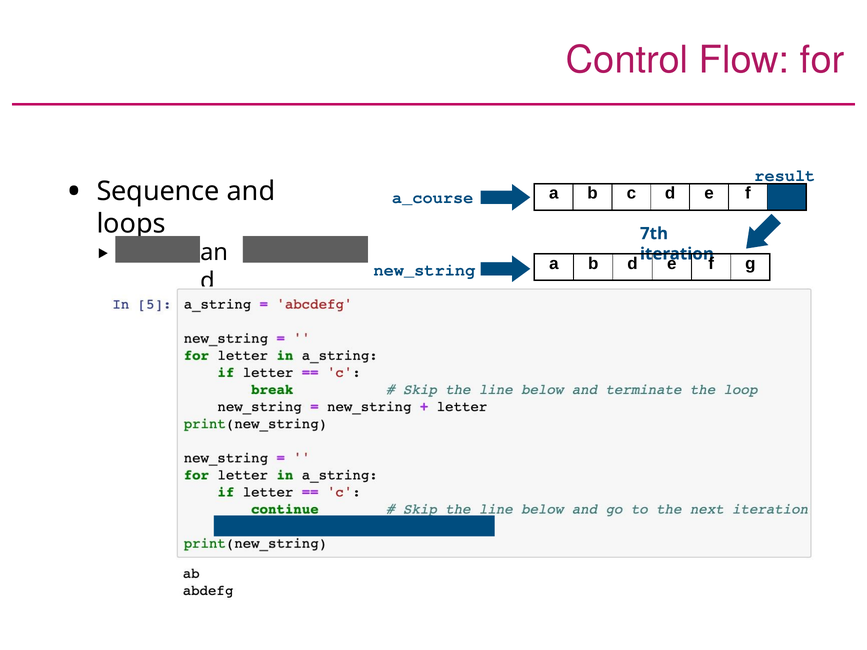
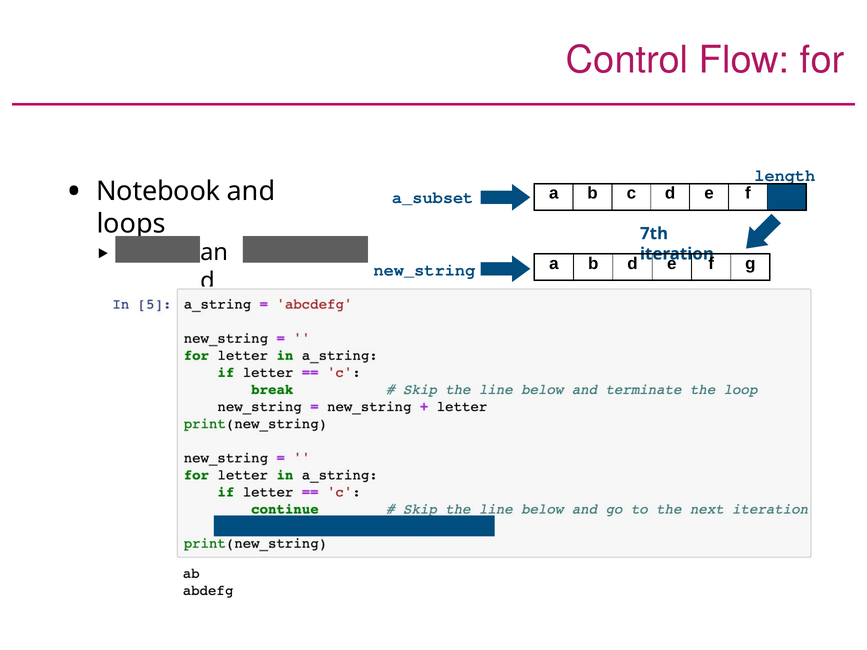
result: result -> length
Sequence: Sequence -> Notebook
a_course: a_course -> a_subset
